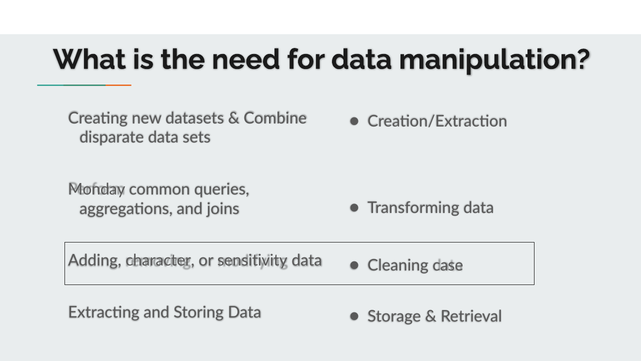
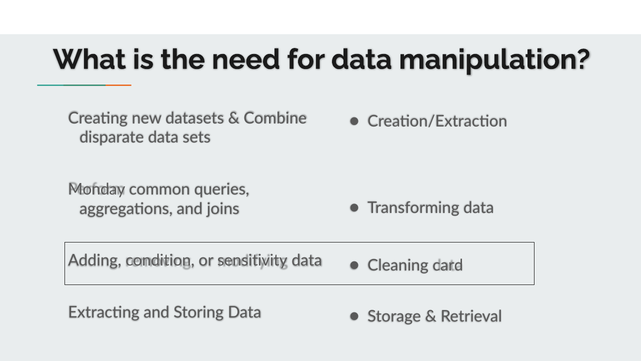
character: character -> condition
case: case -> card
